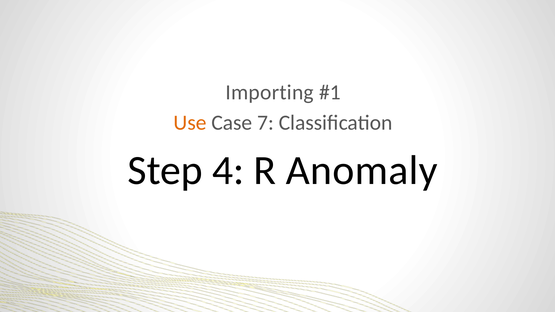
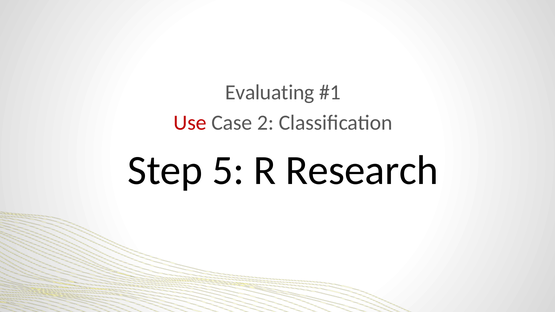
Importing: Importing -> Evaluating
Use colour: orange -> red
7: 7 -> 2
4: 4 -> 5
Anomaly: Anomaly -> Research
